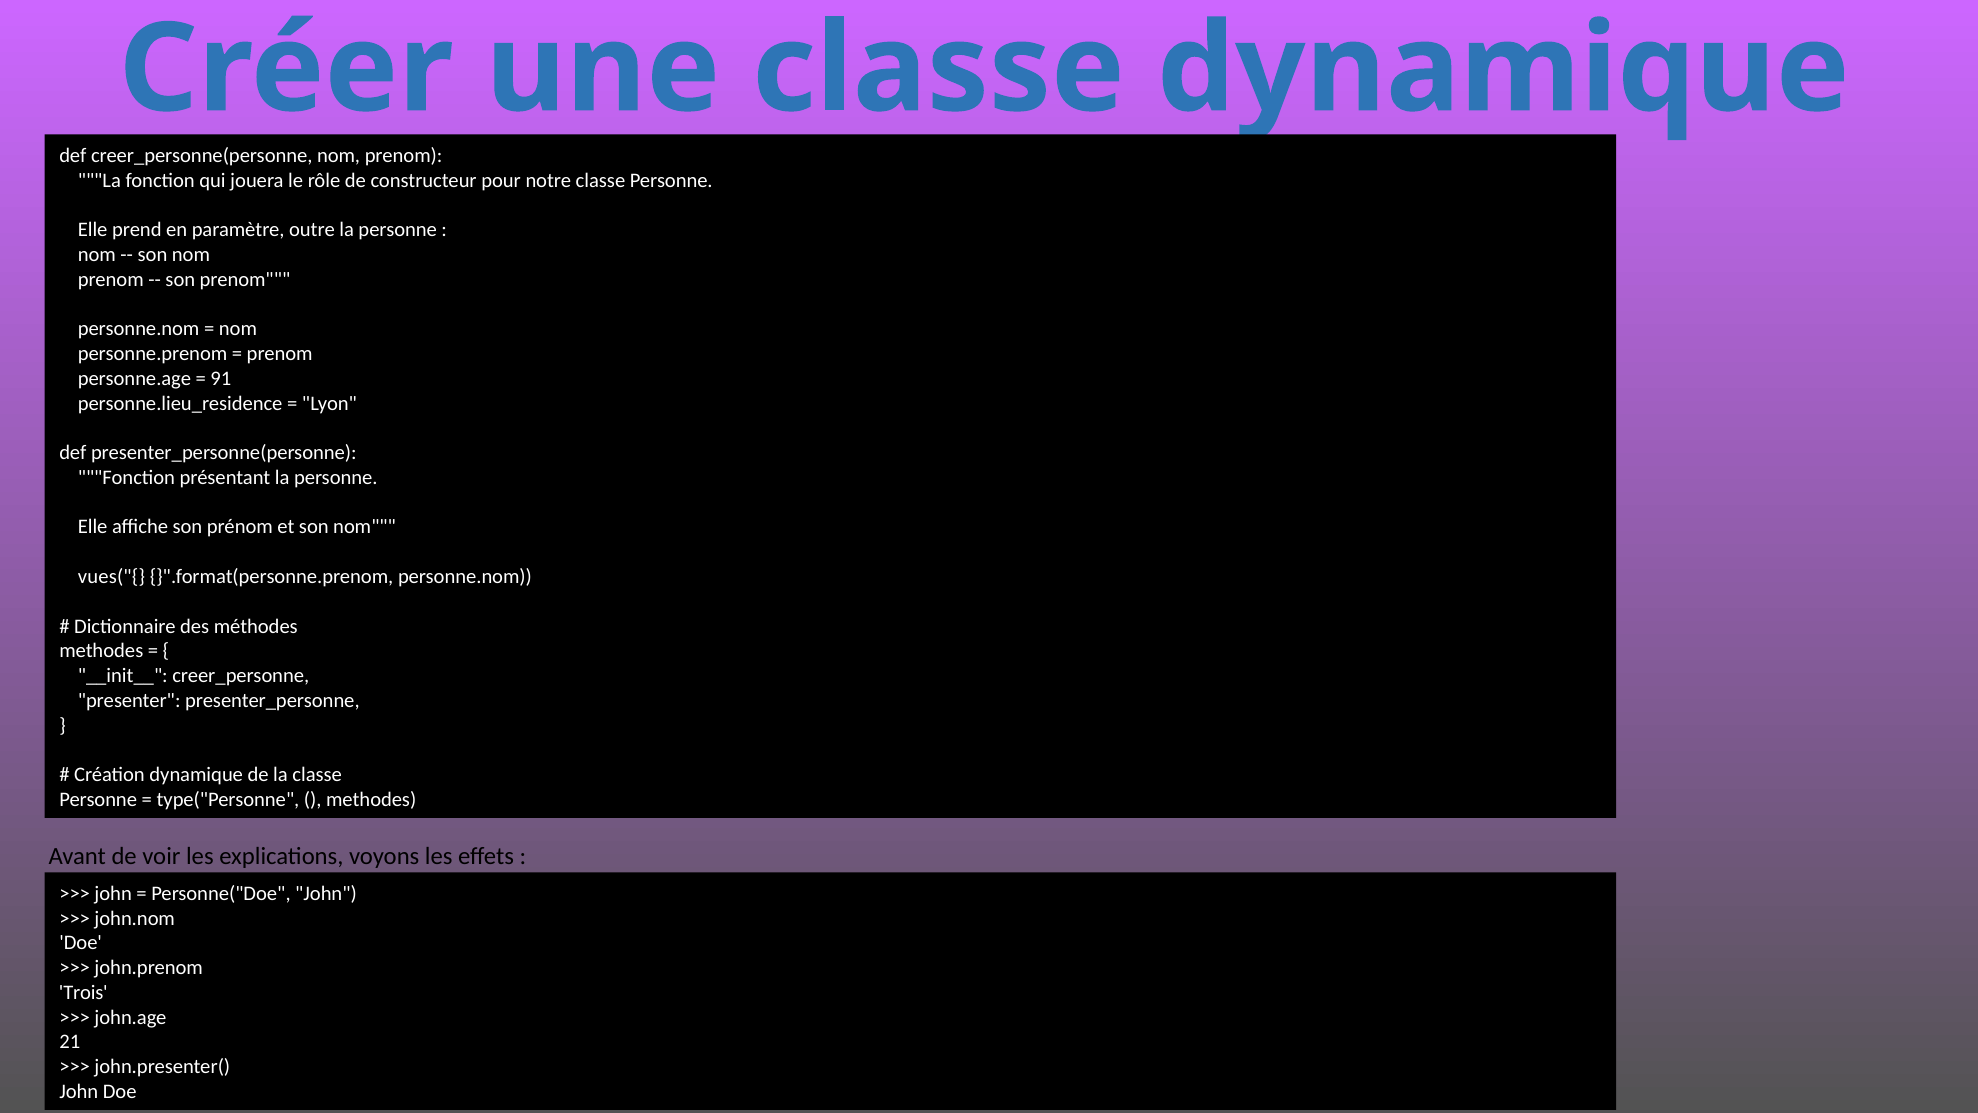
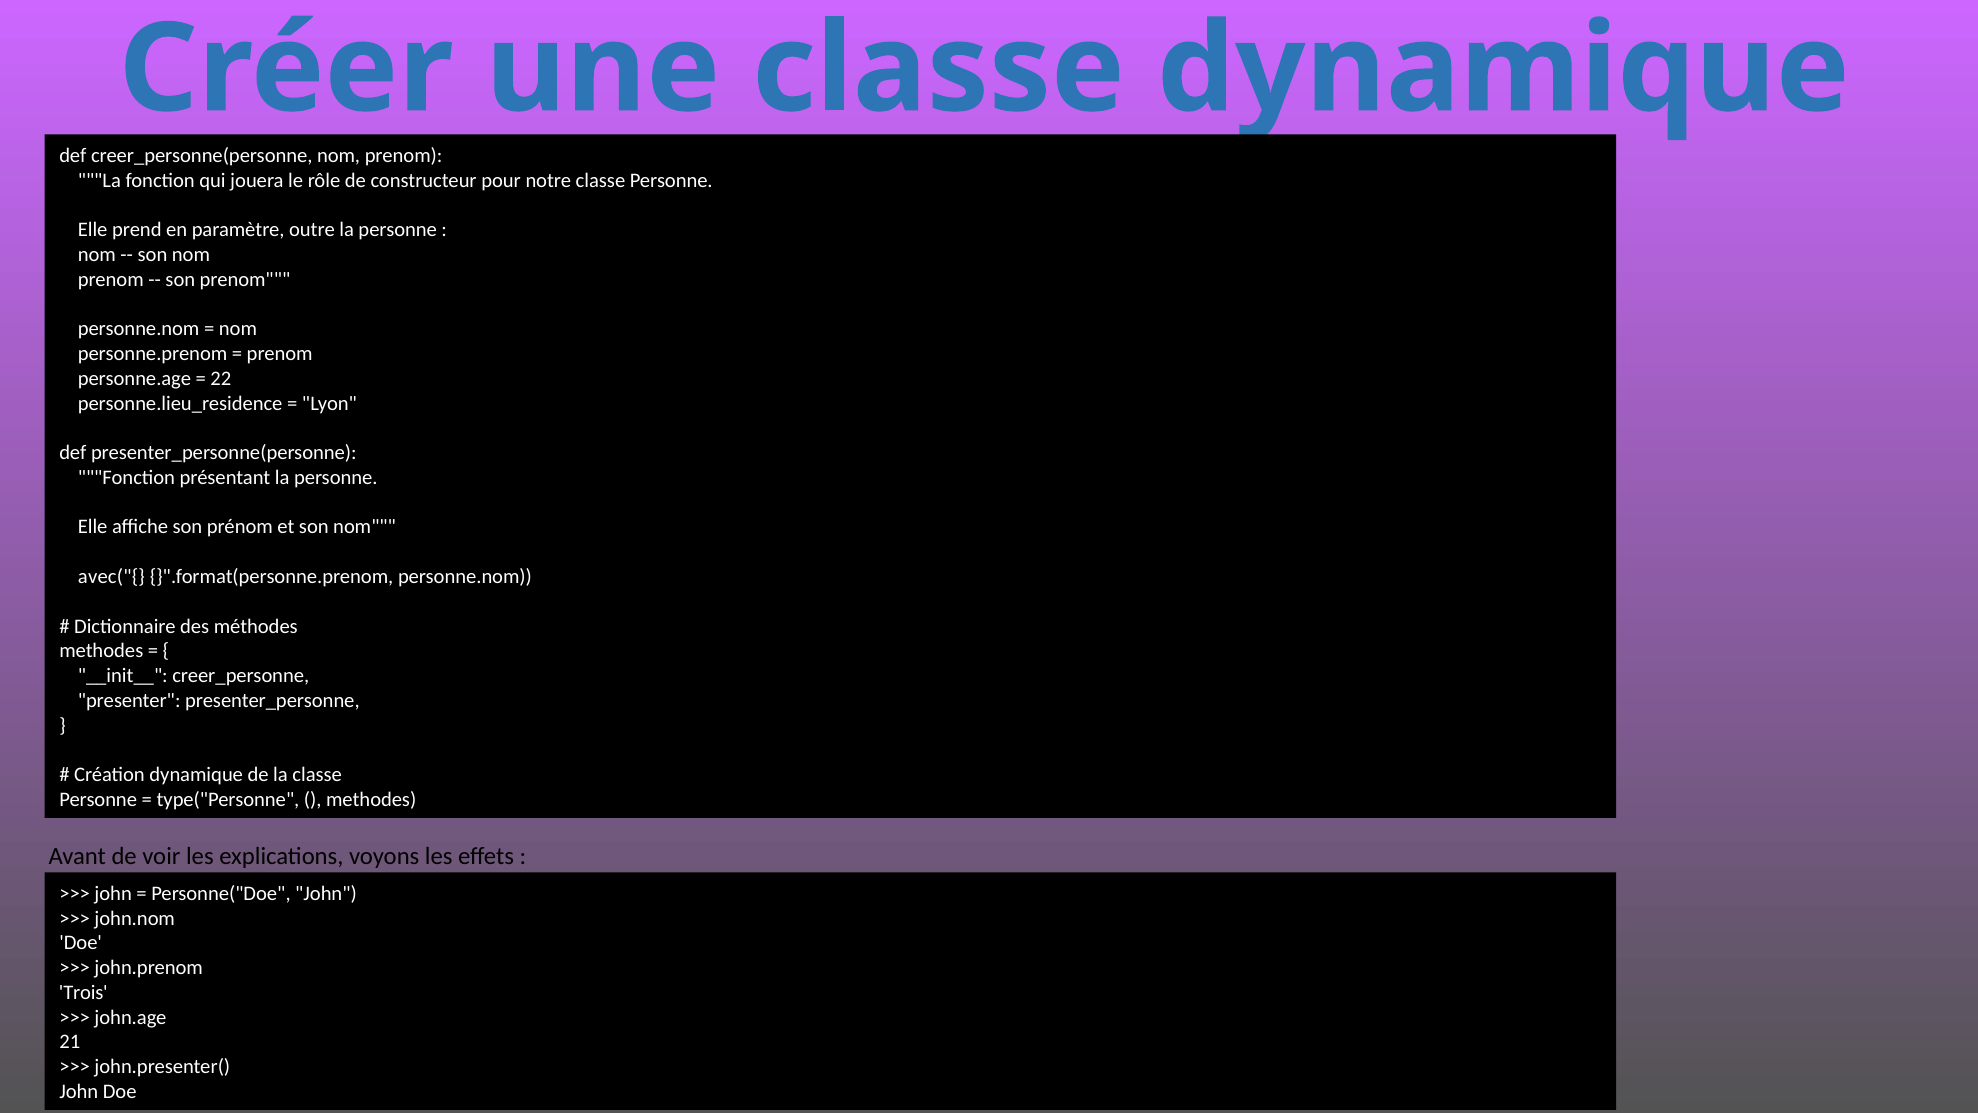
91: 91 -> 22
vues("{: vues("{ -> avec("{
